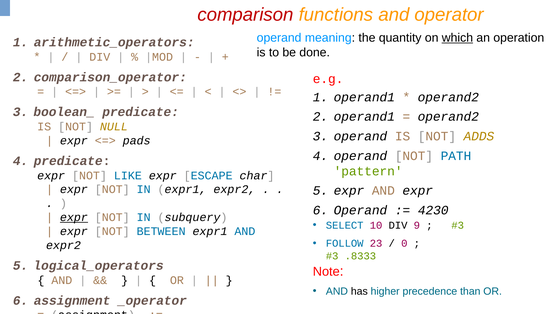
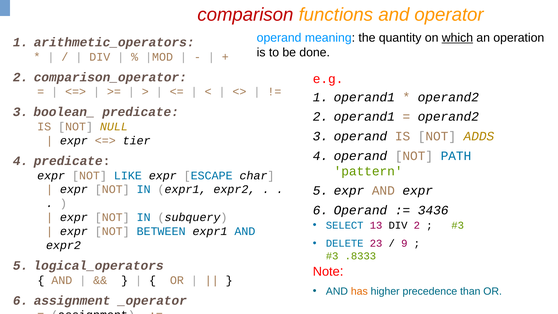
pads: pads -> tier
4230: 4230 -> 3436
expr at (74, 217) underline: present -> none
10: 10 -> 13
DIV 9: 9 -> 2
FOLLOW: FOLLOW -> DELETE
0: 0 -> 9
has colour: black -> orange
